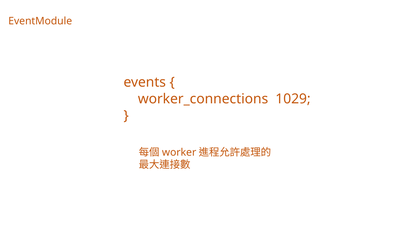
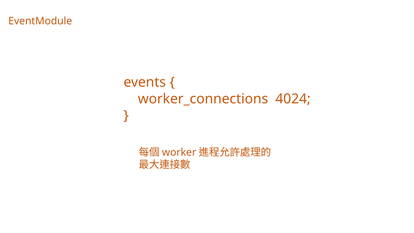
1029: 1029 -> 4024
